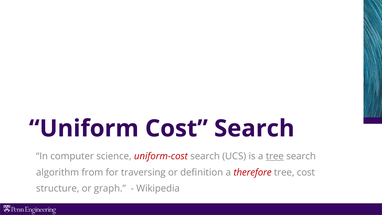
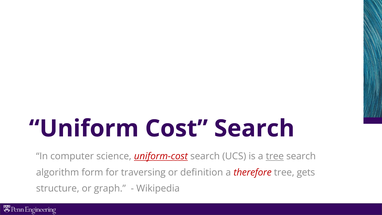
uniform-cost underline: none -> present
from: from -> form
tree cost: cost -> gets
